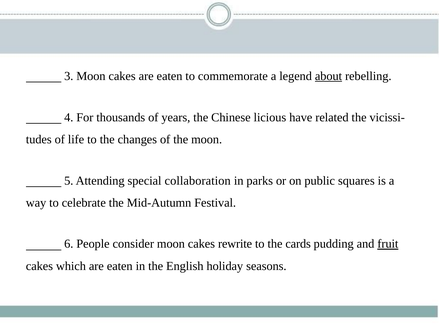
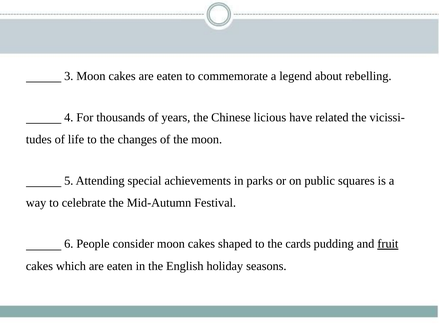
about underline: present -> none
collaboration: collaboration -> achievements
rewrite: rewrite -> shaped
